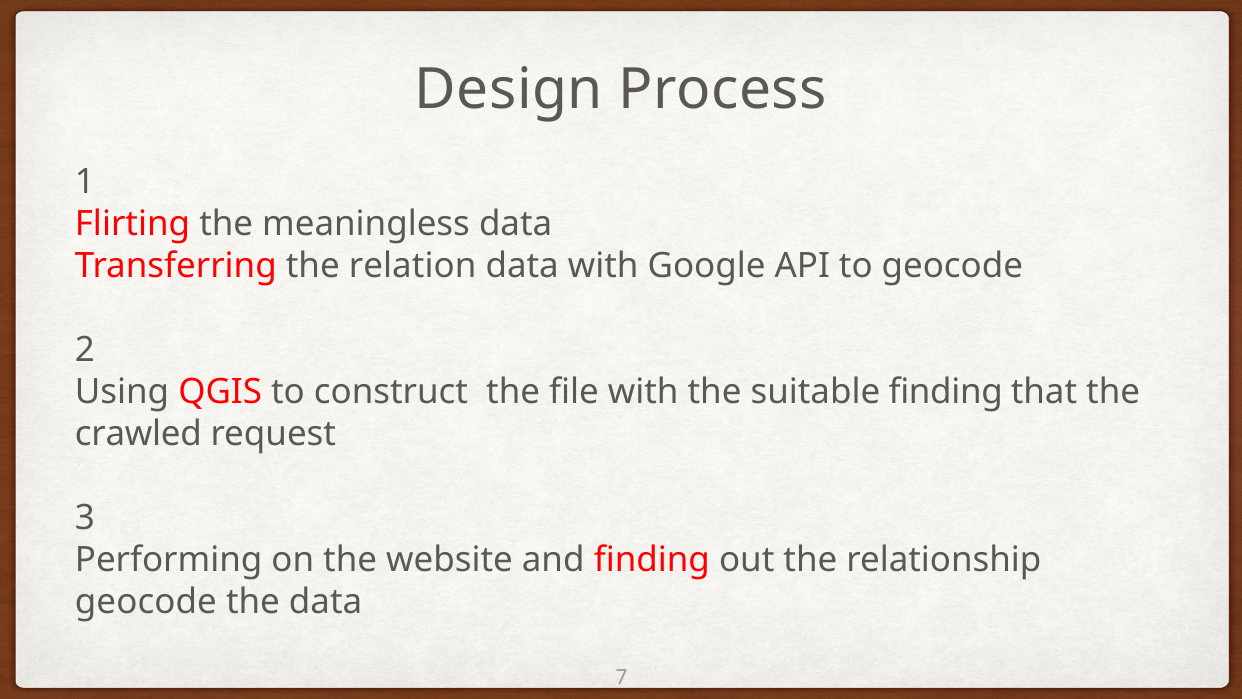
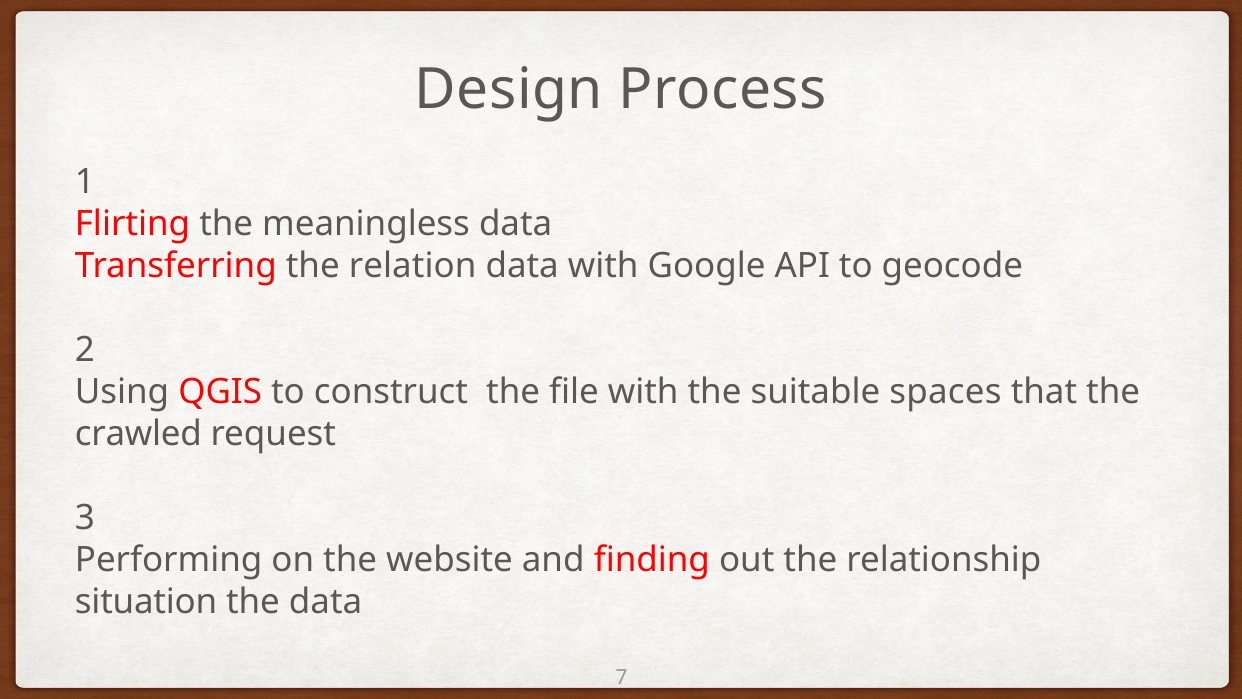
suitable finding: finding -> spaces
geocode at (146, 601): geocode -> situation
